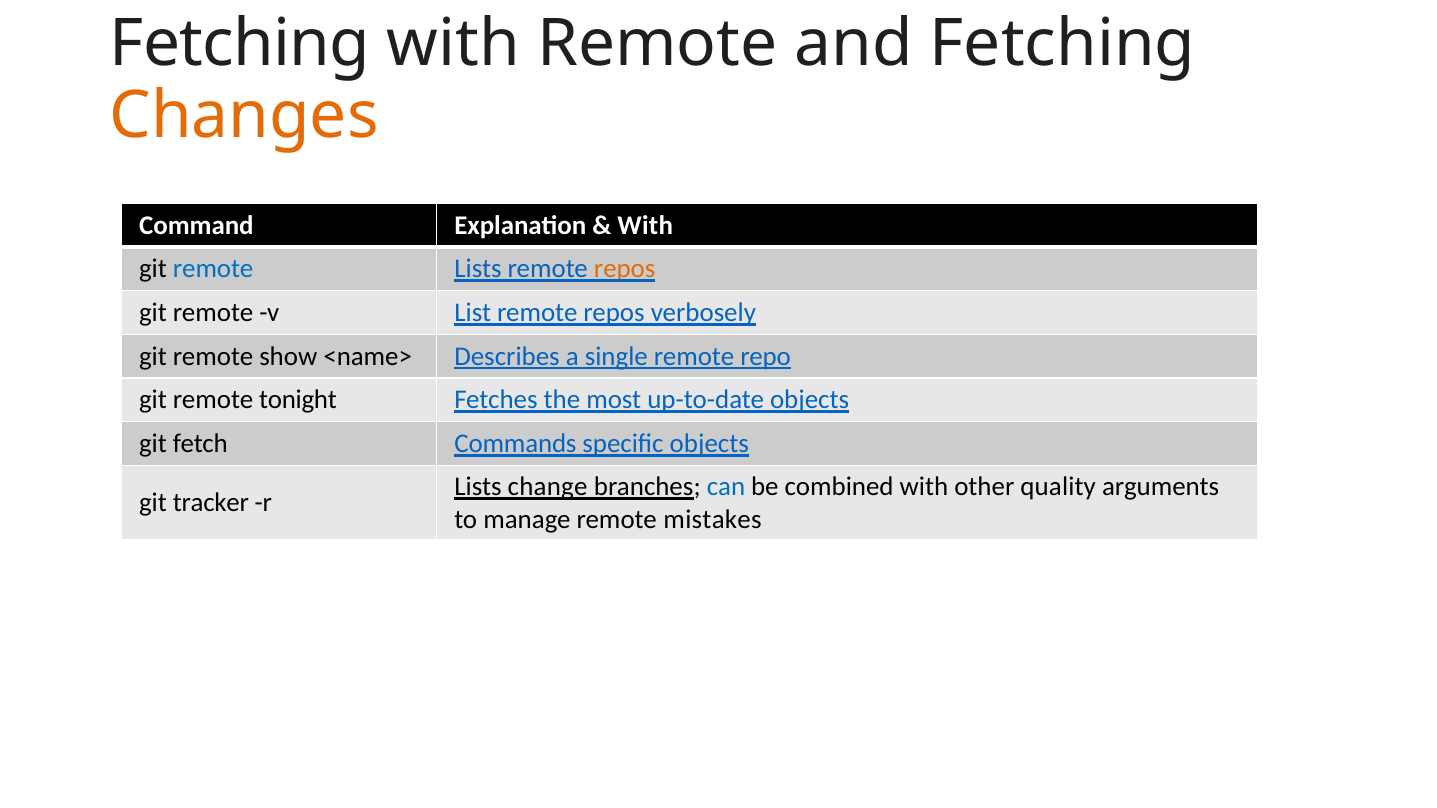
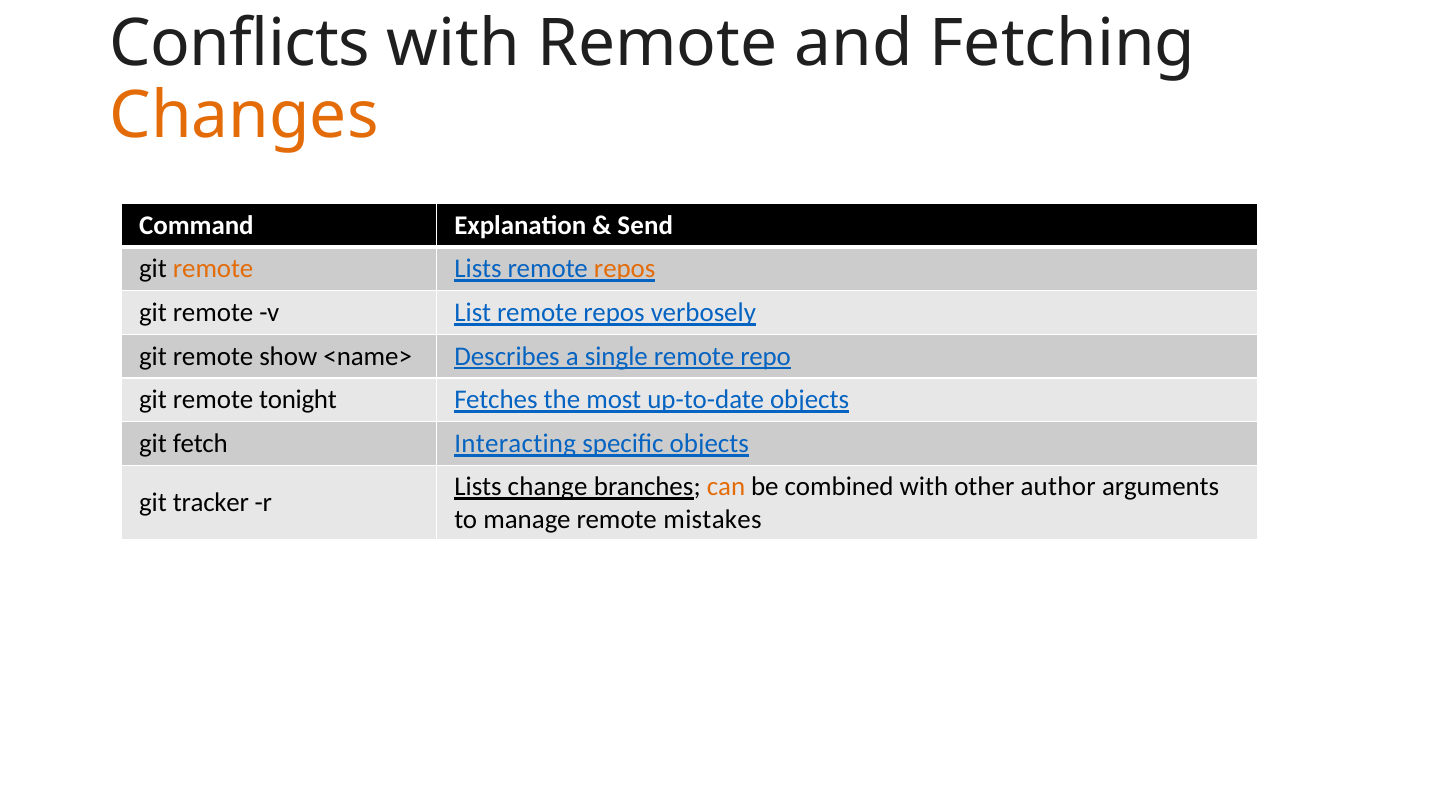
Fetching at (240, 44): Fetching -> Conflicts
With at (645, 225): With -> Send
remote at (213, 269) colour: blue -> orange
Commands: Commands -> Interacting
can colour: blue -> orange
quality: quality -> author
